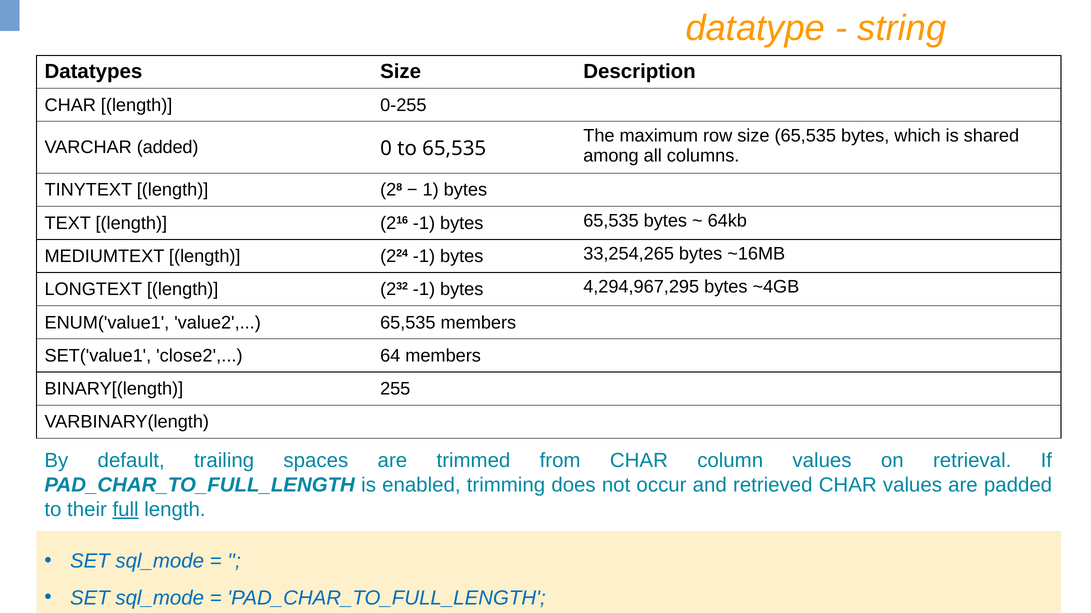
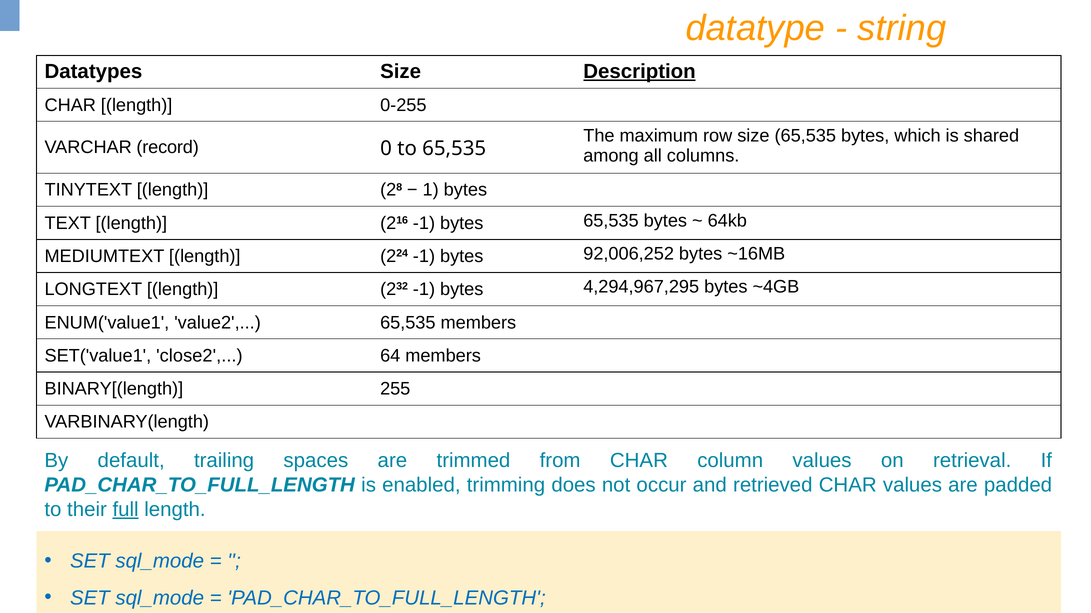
Description underline: none -> present
added: added -> record
33,254,265: 33,254,265 -> 92,006,252
